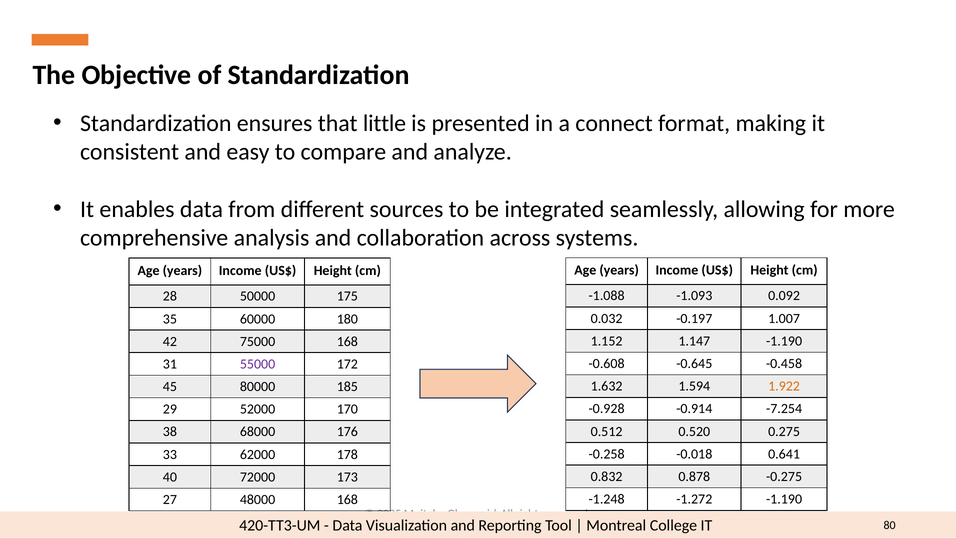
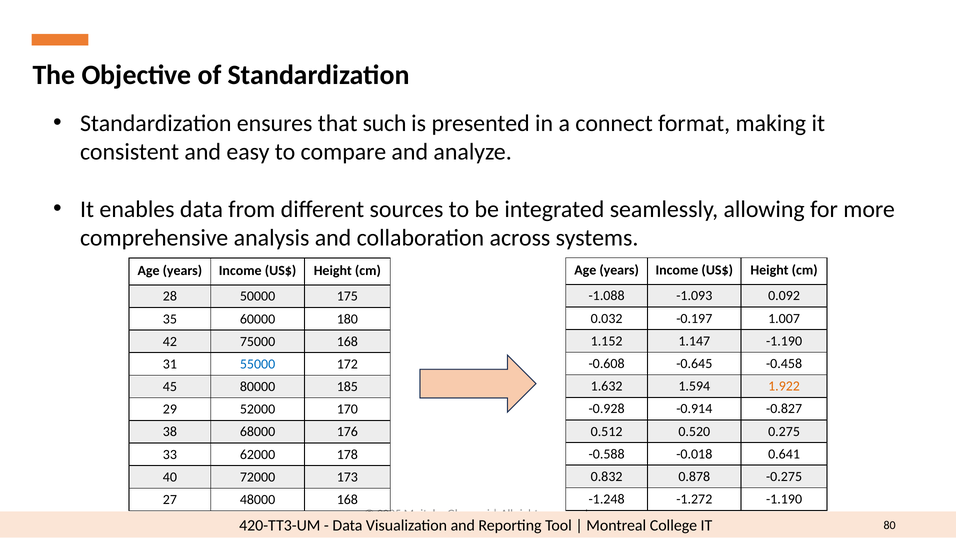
little: little -> such
55000 colour: purple -> blue
-7.254: -7.254 -> -0.827
-0.258: -0.258 -> -0.588
